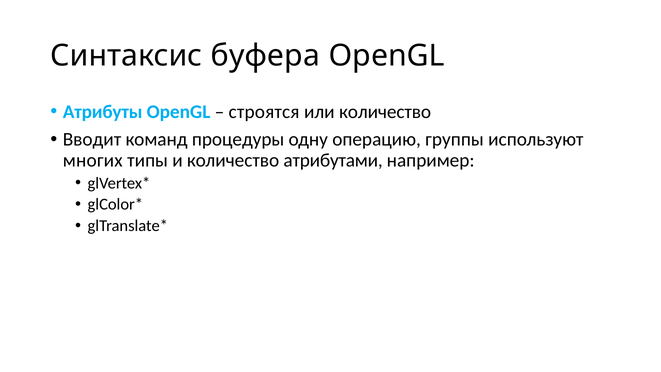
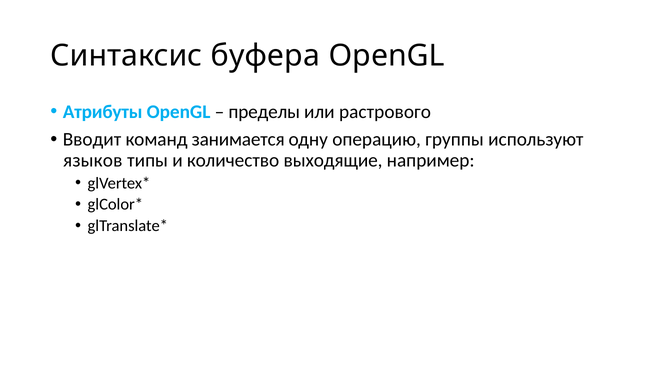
строятся: строятся -> пределы
или количество: количество -> растрового
процедуры: процедуры -> занимается
многих: многих -> языков
атрибутами: атрибутами -> выходящие
